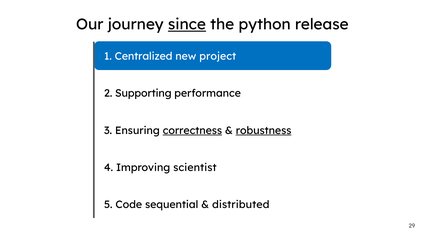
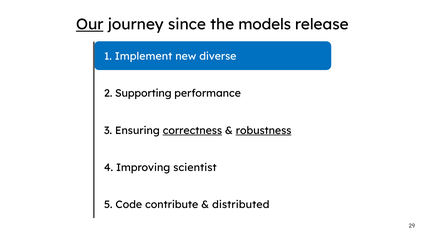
Our underline: none -> present
since underline: present -> none
python: python -> models
Centralized: Centralized -> Implement
project: project -> diverse
sequential: sequential -> contribute
